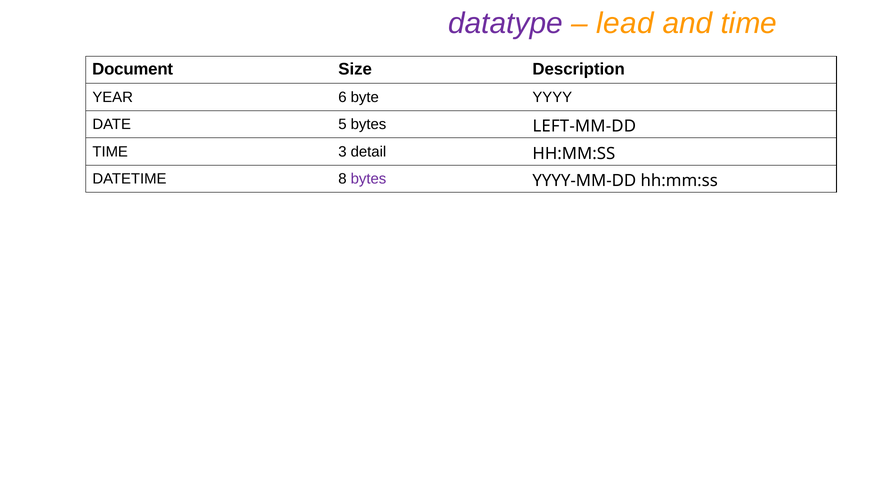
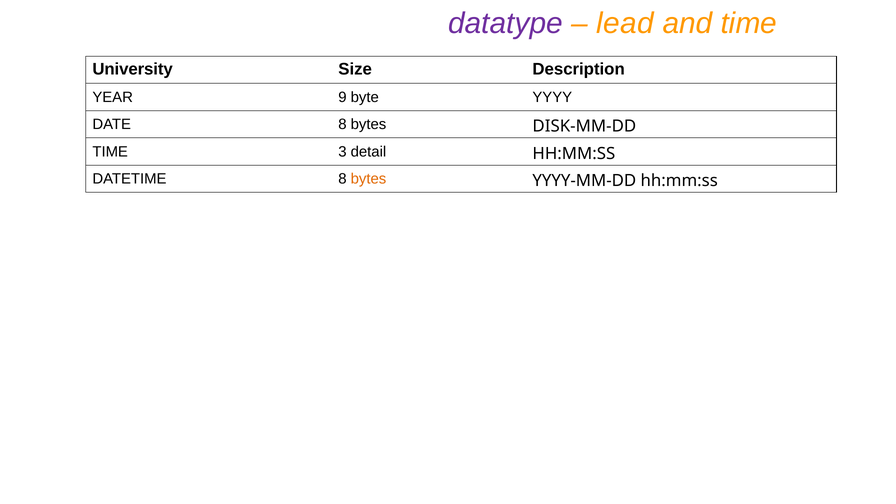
Document: Document -> University
6: 6 -> 9
DATE 5: 5 -> 8
LEFT-MM-DD: LEFT-MM-DD -> DISK-MM-DD
bytes at (368, 179) colour: purple -> orange
